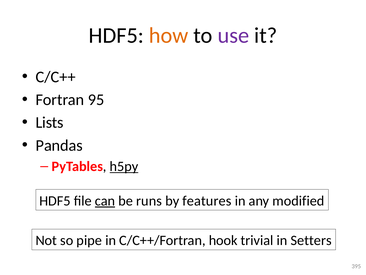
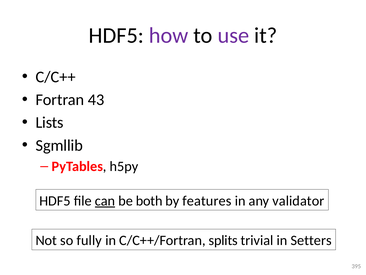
how colour: orange -> purple
95: 95 -> 43
Pandas: Pandas -> Sgmllib
h5py underline: present -> none
runs: runs -> both
modified: modified -> validator
pipe: pipe -> fully
hook: hook -> splits
